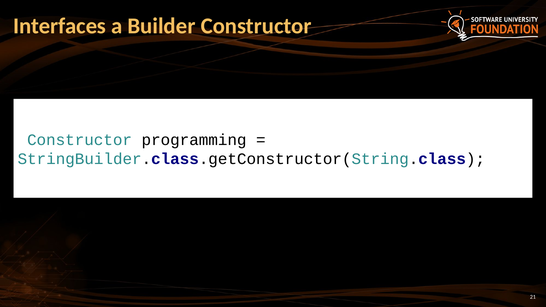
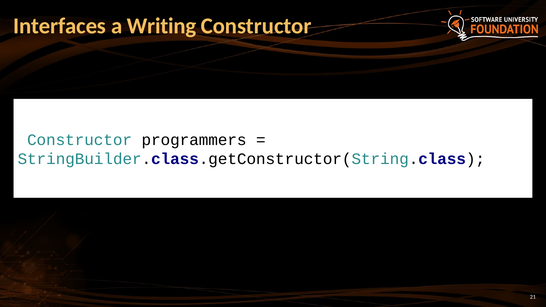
Builder: Builder -> Writing
programming: programming -> programmers
